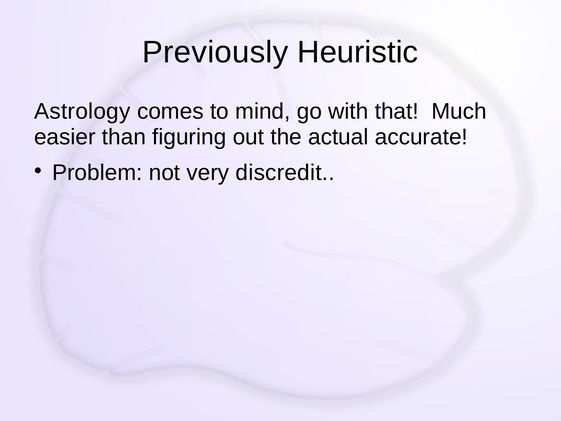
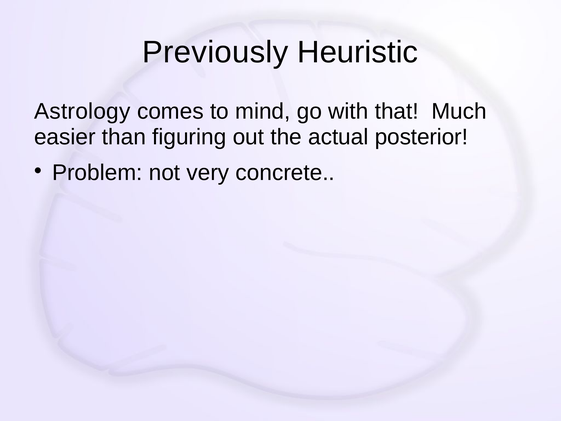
accurate: accurate -> posterior
discredit: discredit -> concrete
